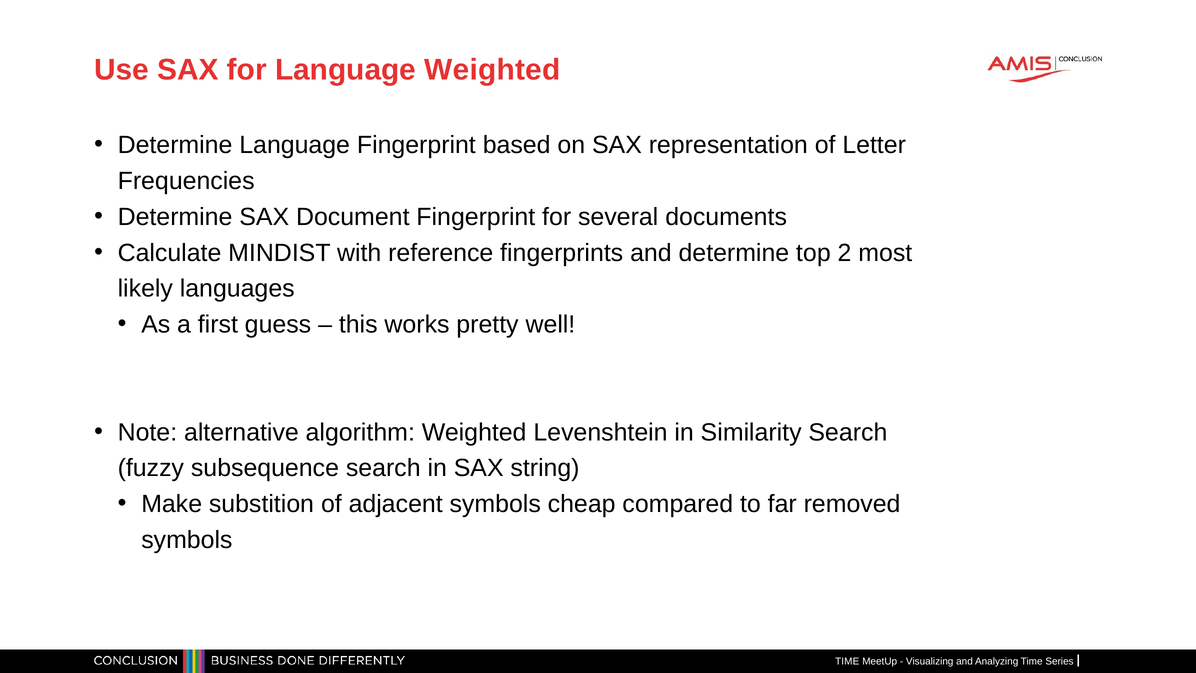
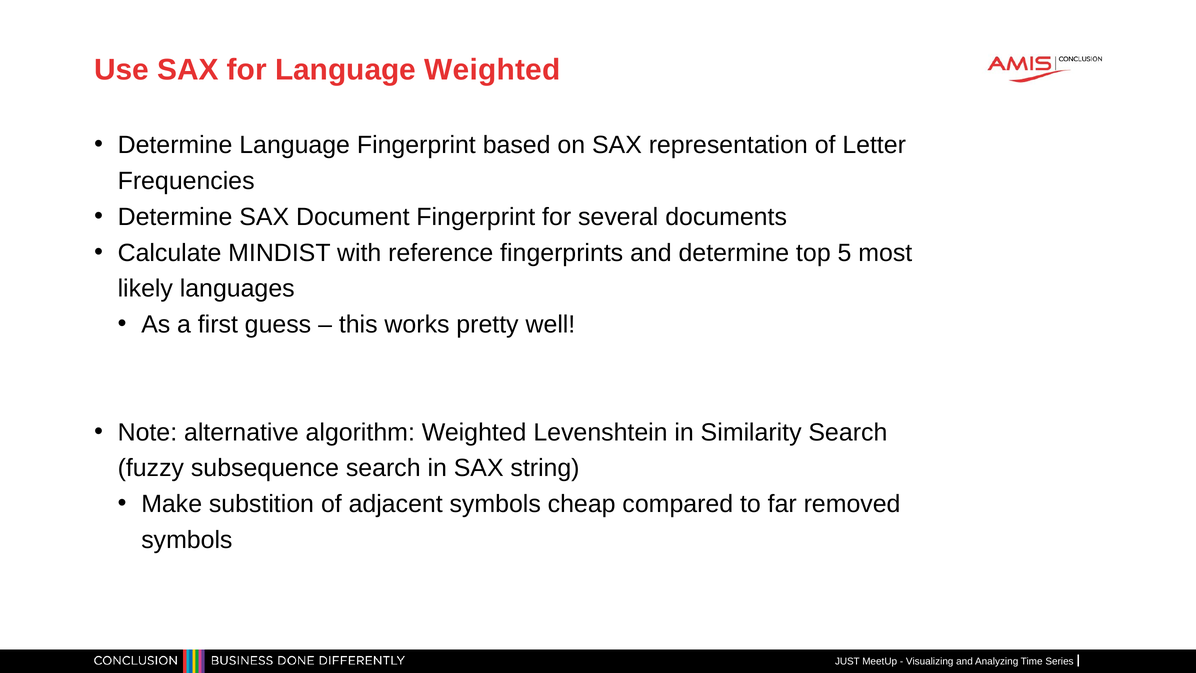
2: 2 -> 5
TIME at (847, 661): TIME -> JUST
